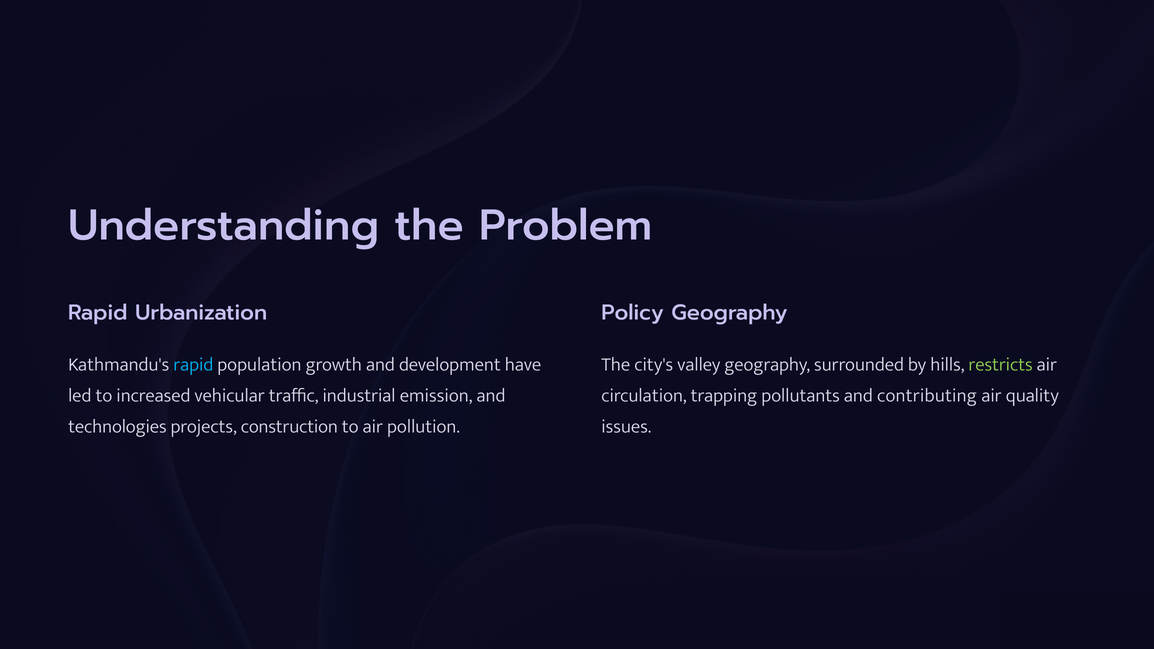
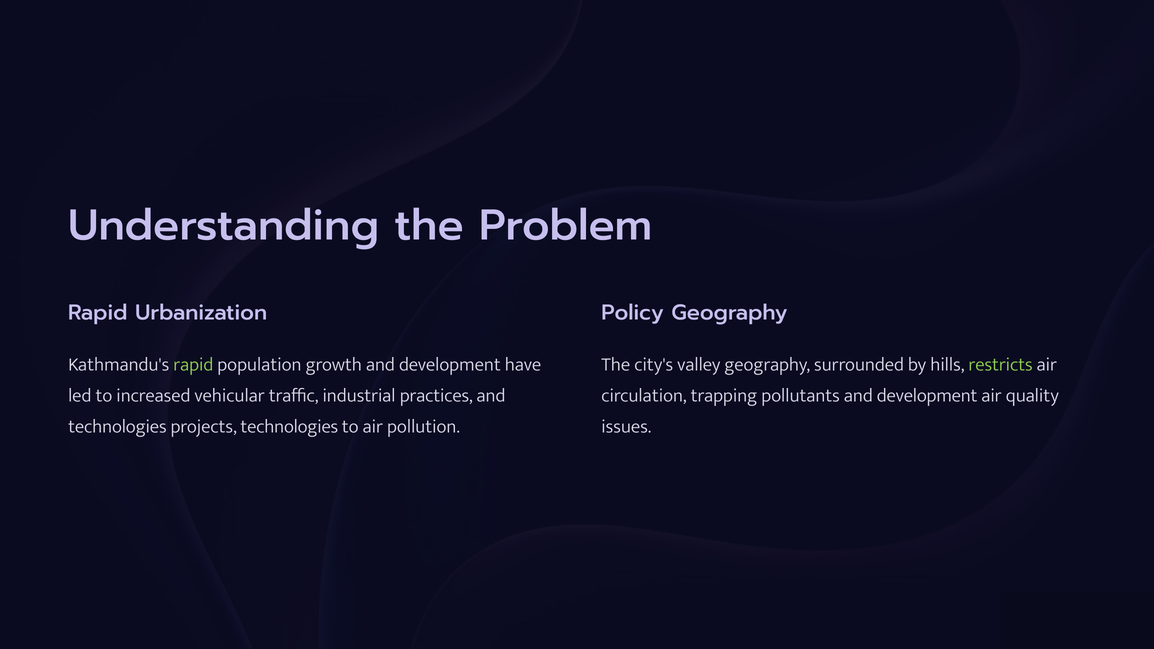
rapid at (193, 365) colour: light blue -> light green
emission: emission -> practices
pollutants and contributing: contributing -> development
projects construction: construction -> technologies
